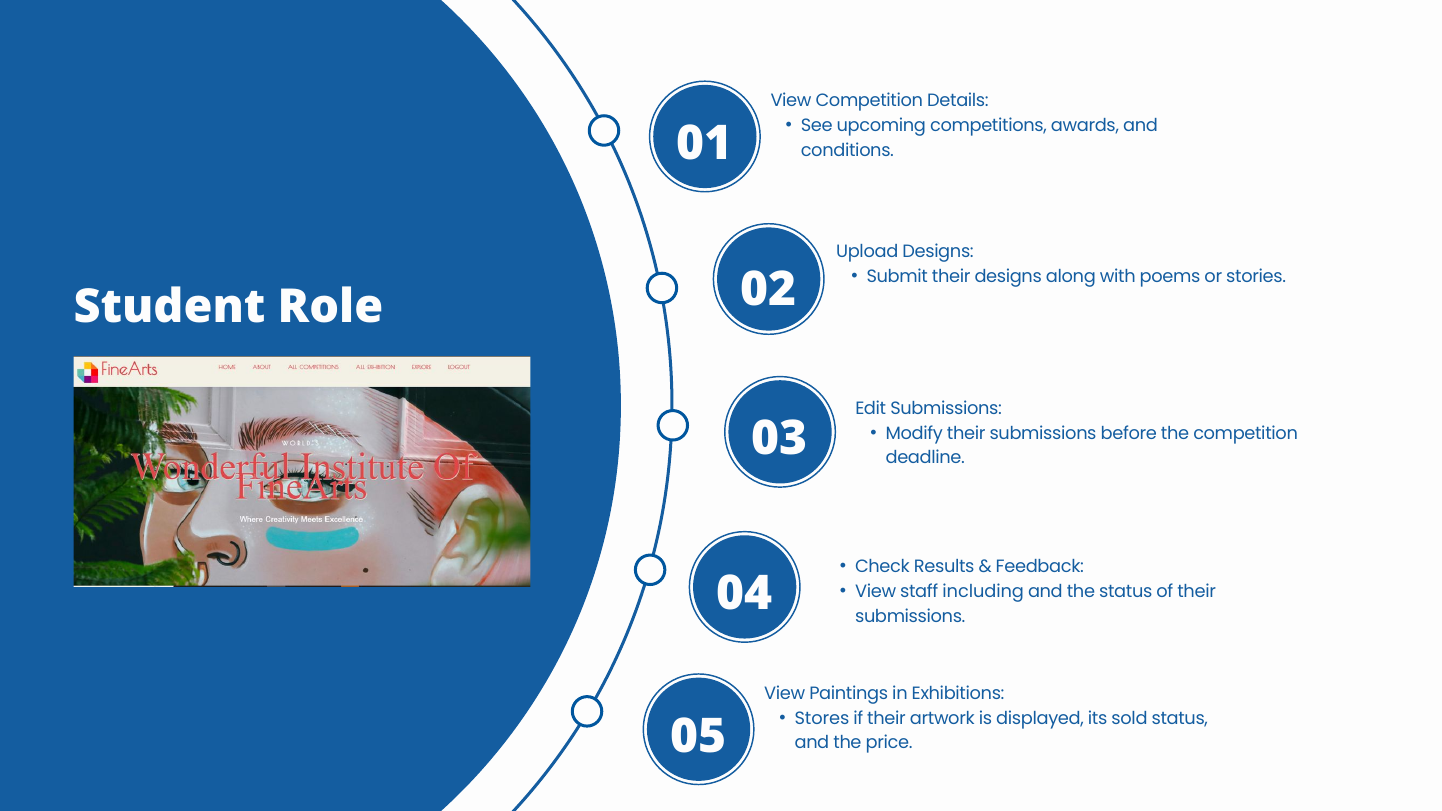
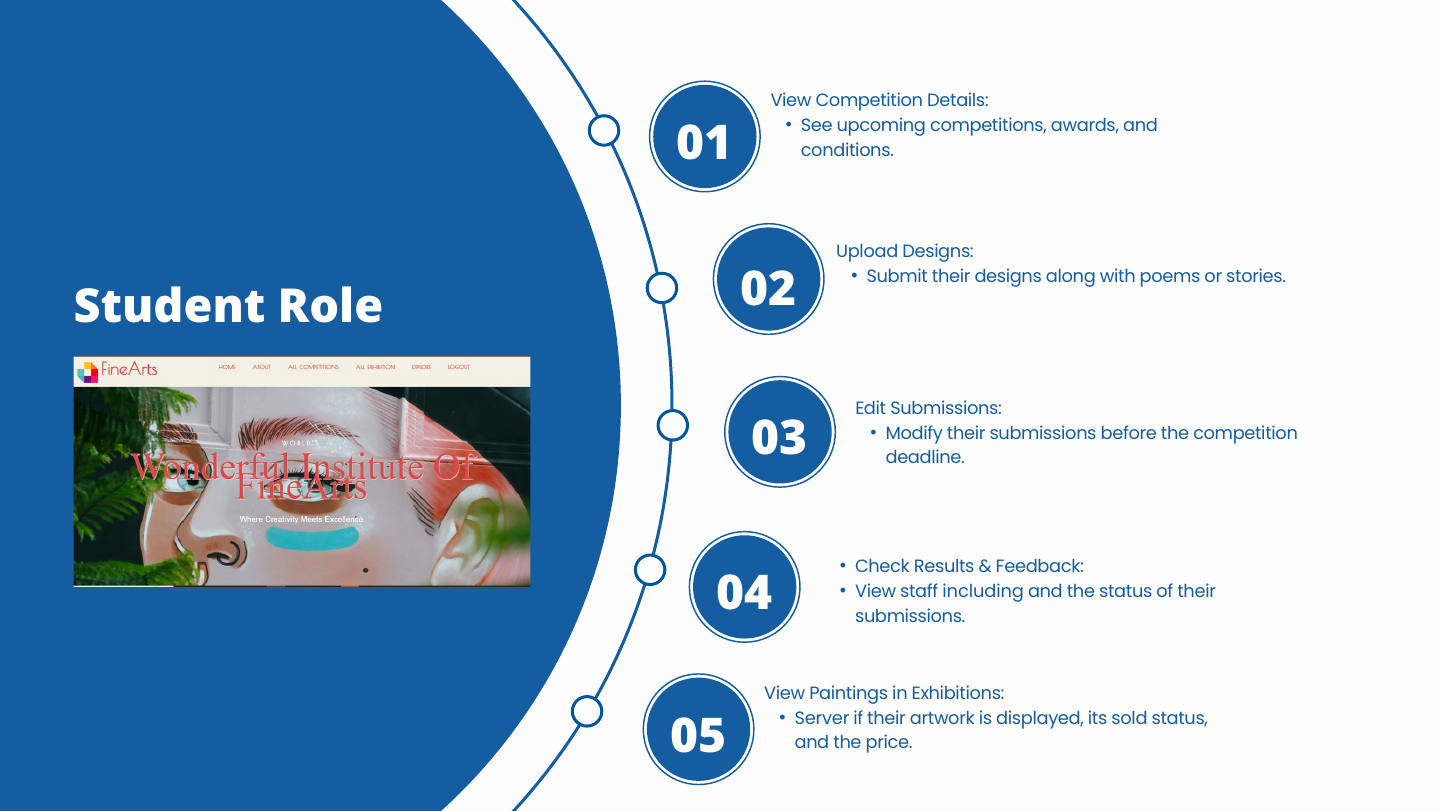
Stores: Stores -> Server
